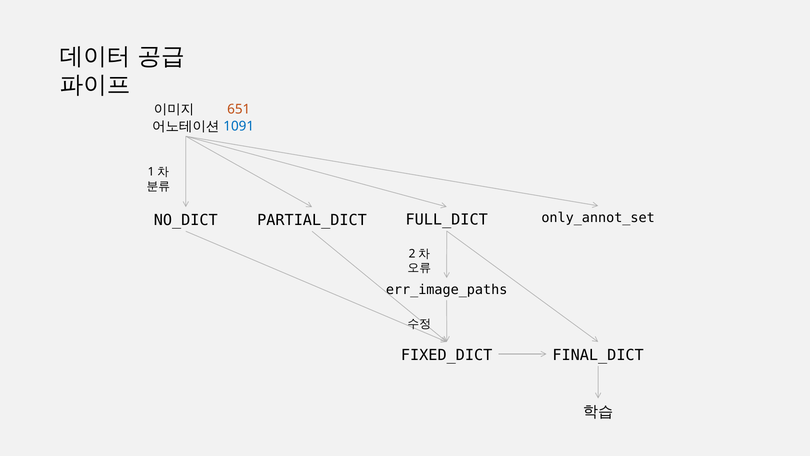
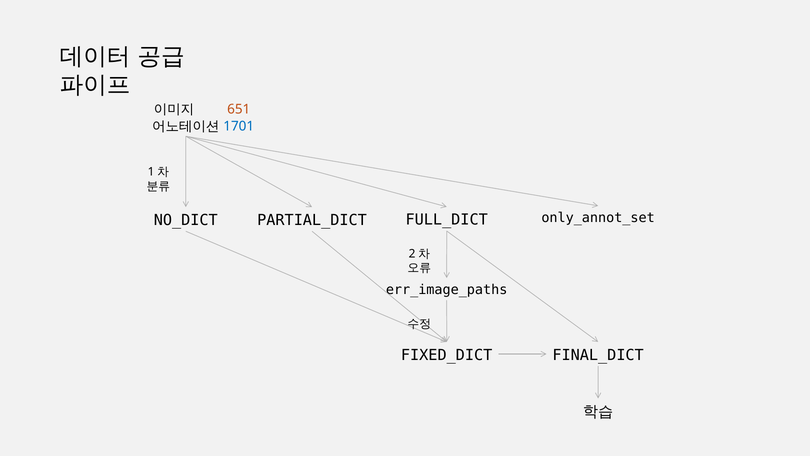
1091: 1091 -> 1701
